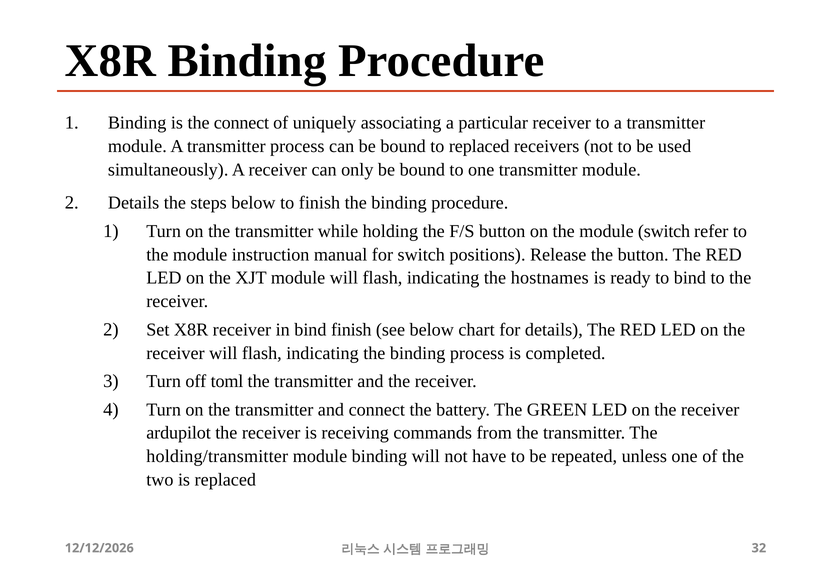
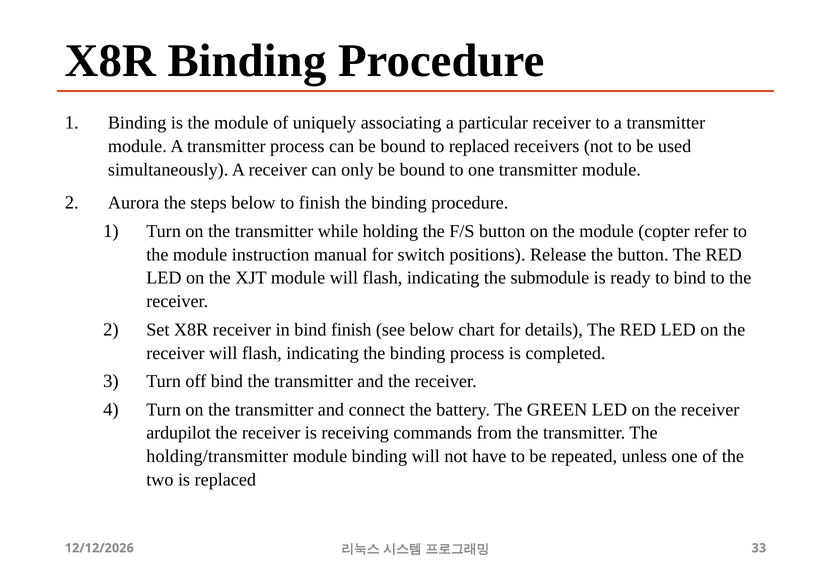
is the connect: connect -> module
Details at (134, 203): Details -> Aurora
module switch: switch -> copter
hostnames: hostnames -> submodule
off toml: toml -> bind
32: 32 -> 33
